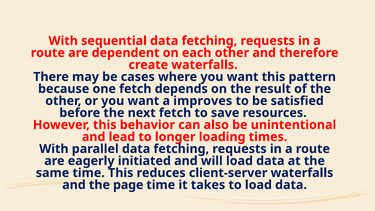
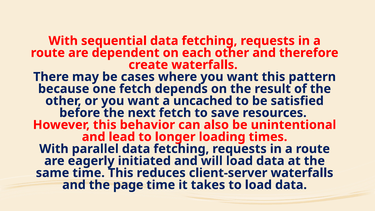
improves: improves -> uncached
